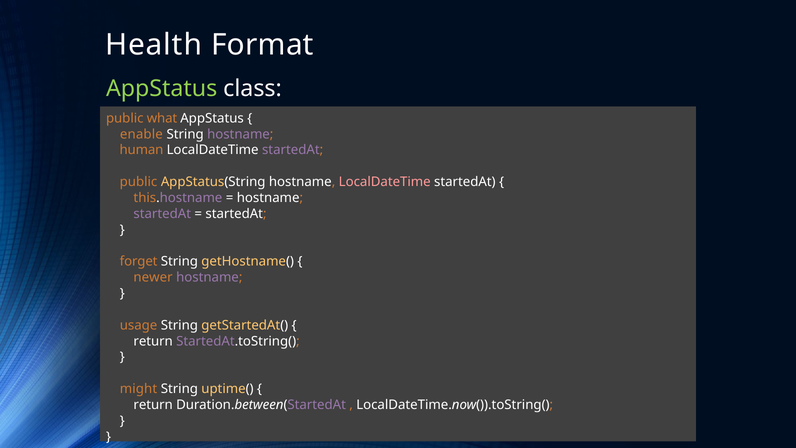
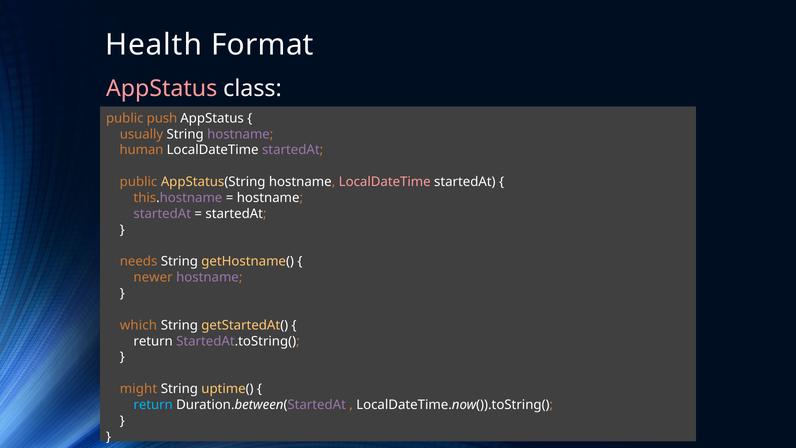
AppStatus at (162, 89) colour: light green -> pink
what: what -> push
enable: enable -> usually
forget at (139, 261): forget -> needs
usage: usage -> which
return at (153, 405) colour: white -> light blue
